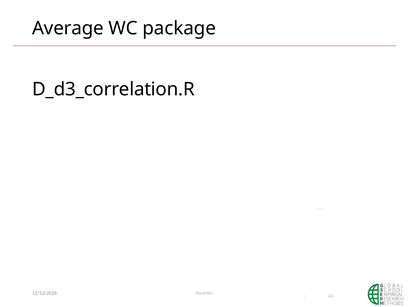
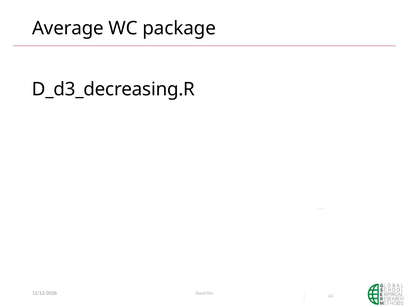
D_d3_correlation.R: D_d3_correlation.R -> D_d3_decreasing.R
